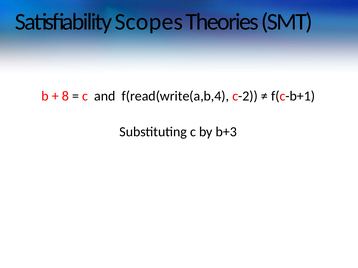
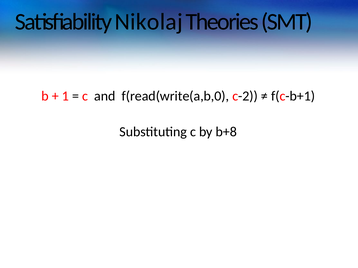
Scopes: Scopes -> Nikolaj
8: 8 -> 1
f(read(write(a,b,4: f(read(write(a,b,4 -> f(read(write(a,b,0
b+3: b+3 -> b+8
